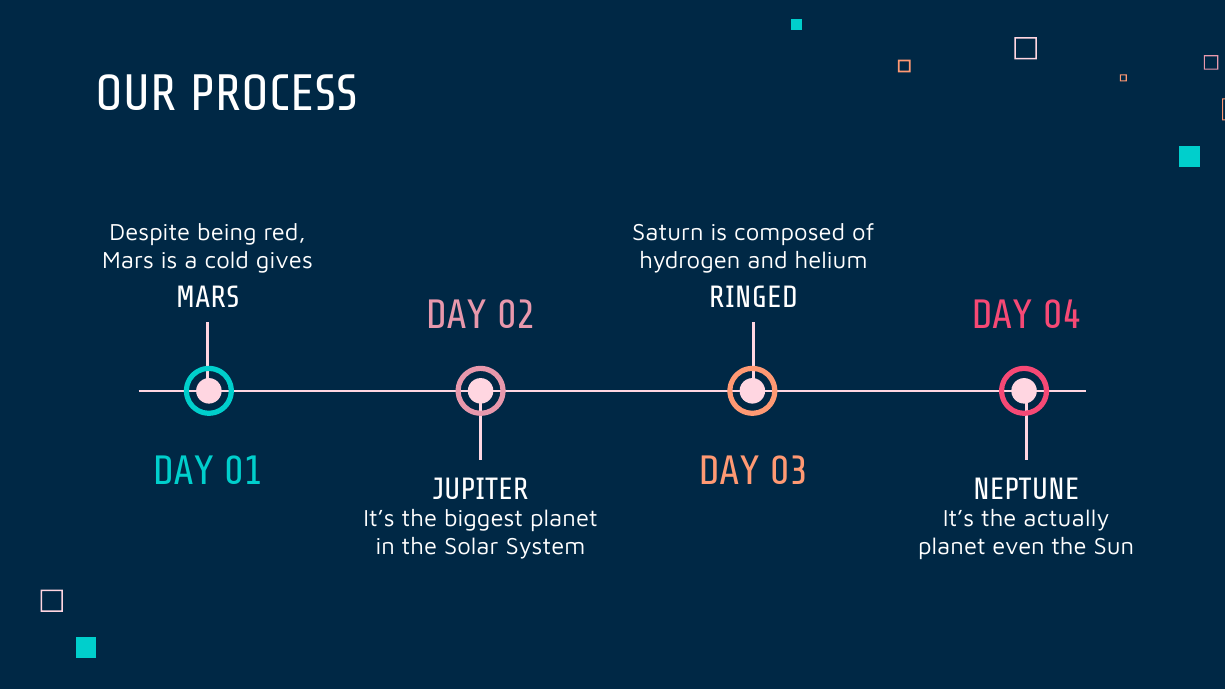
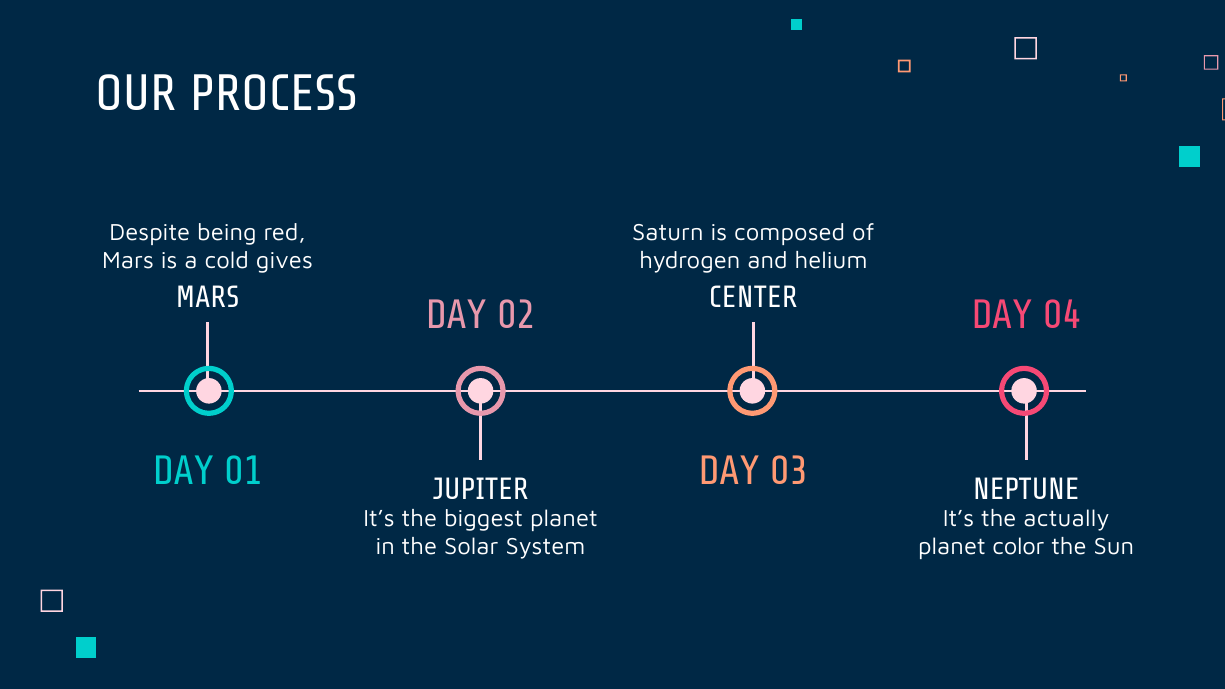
RINGED: RINGED -> CENTER
even: even -> color
